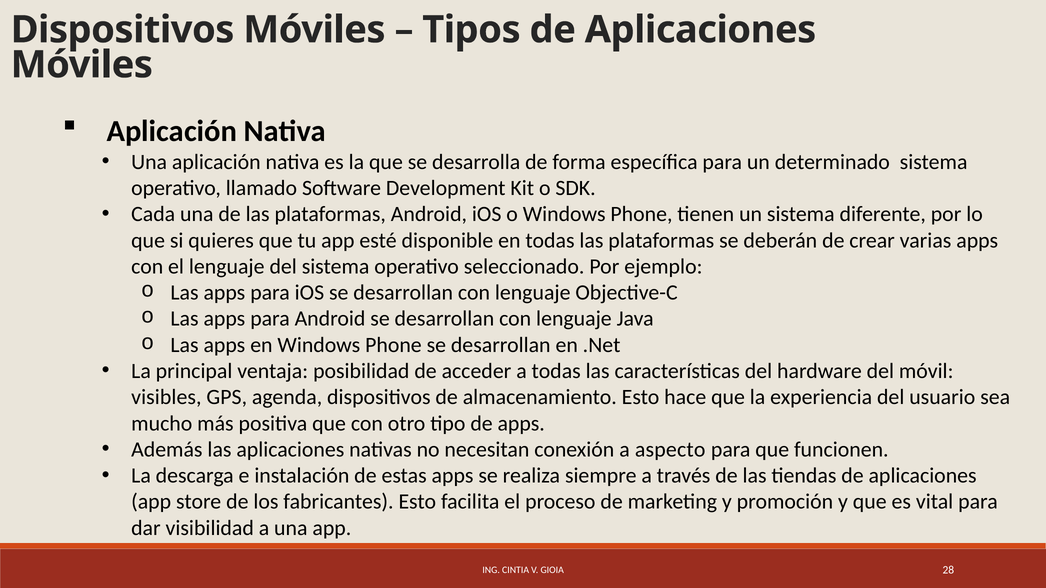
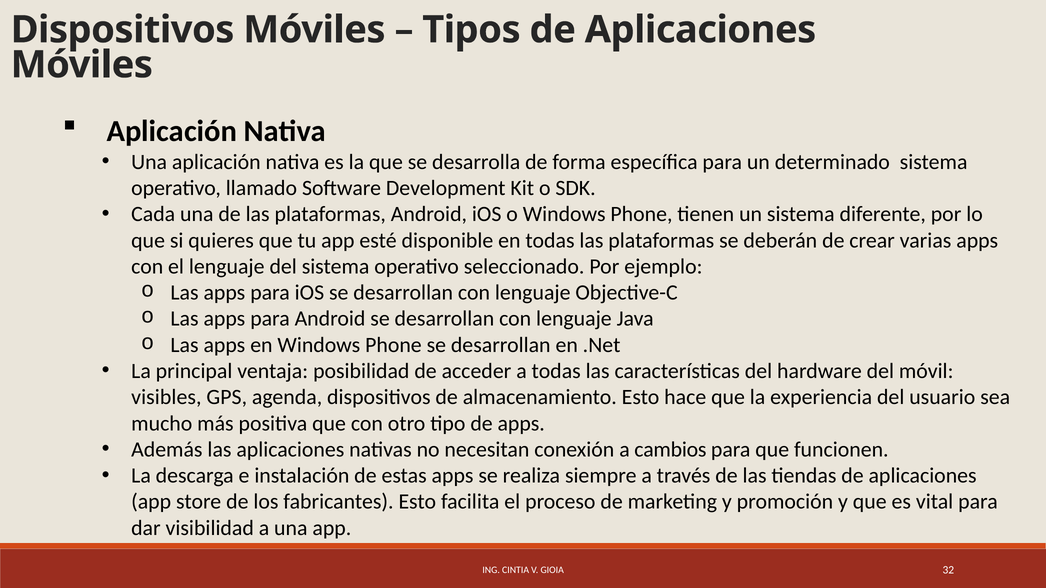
aspecto: aspecto -> cambios
28: 28 -> 32
